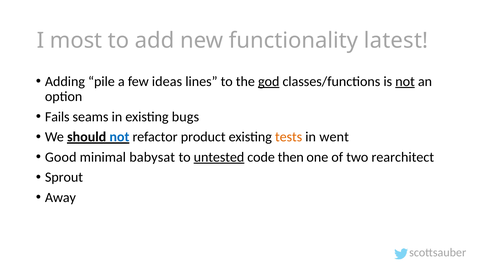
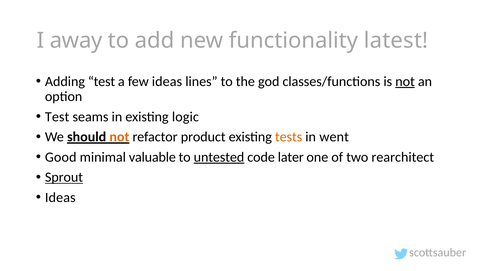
most: most -> away
Adding pile: pile -> test
god underline: present -> none
Fails at (57, 117): Fails -> Test
bugs: bugs -> logic
not at (119, 137) colour: blue -> orange
babysat: babysat -> valuable
then: then -> later
Sprout underline: none -> present
Away at (60, 198): Away -> Ideas
